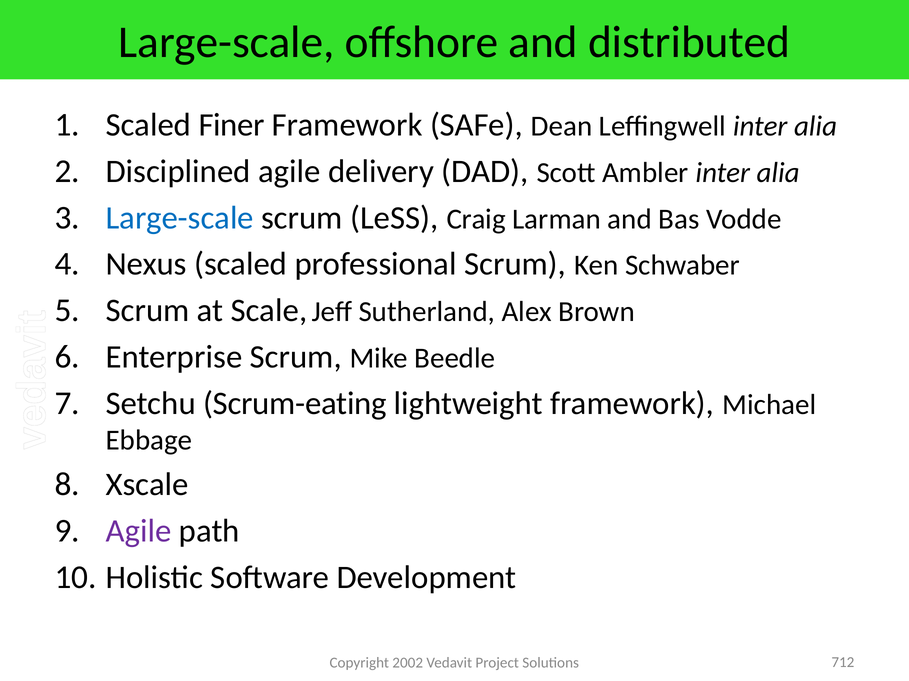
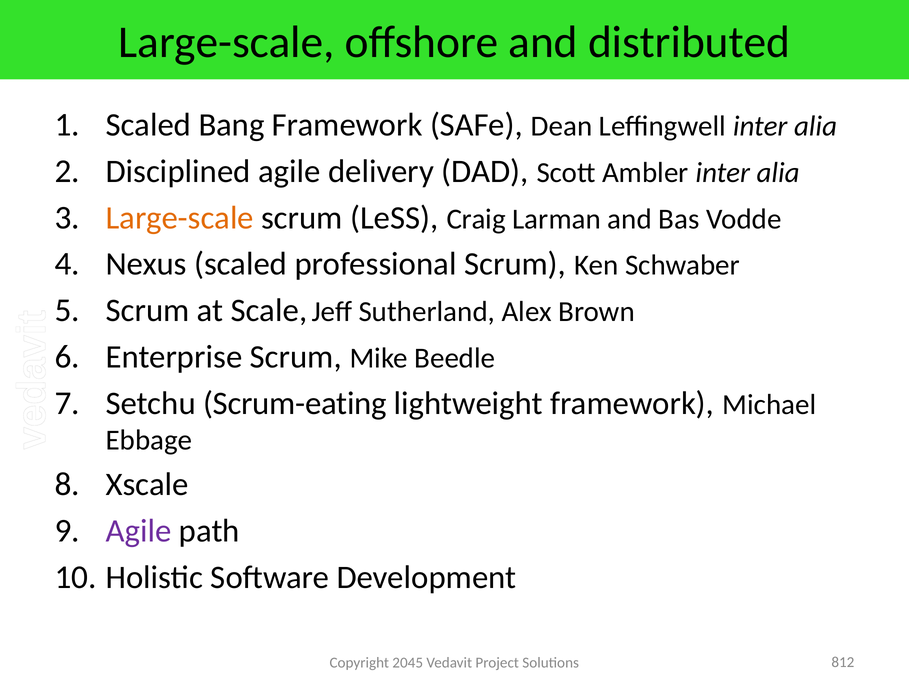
Finer: Finer -> Bang
Large-scale at (180, 218) colour: blue -> orange
2002: 2002 -> 2045
712: 712 -> 812
